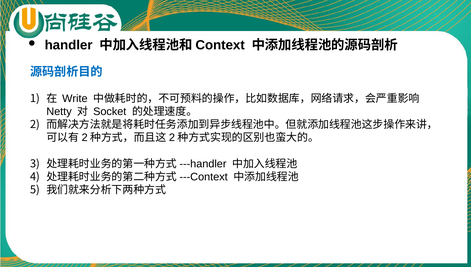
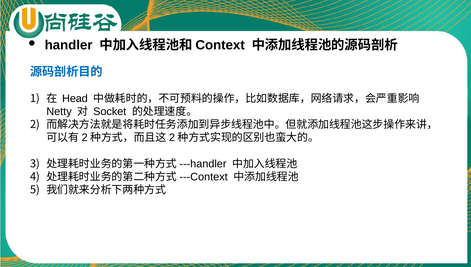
Write: Write -> Head
